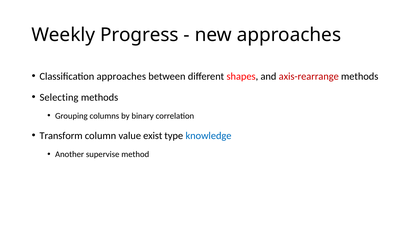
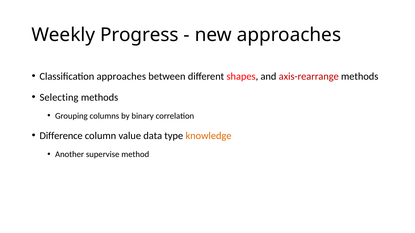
Transform: Transform -> Difference
exist: exist -> data
knowledge colour: blue -> orange
